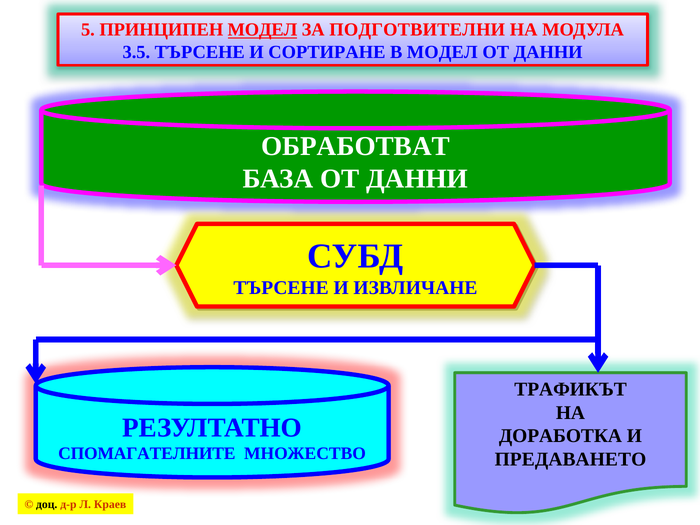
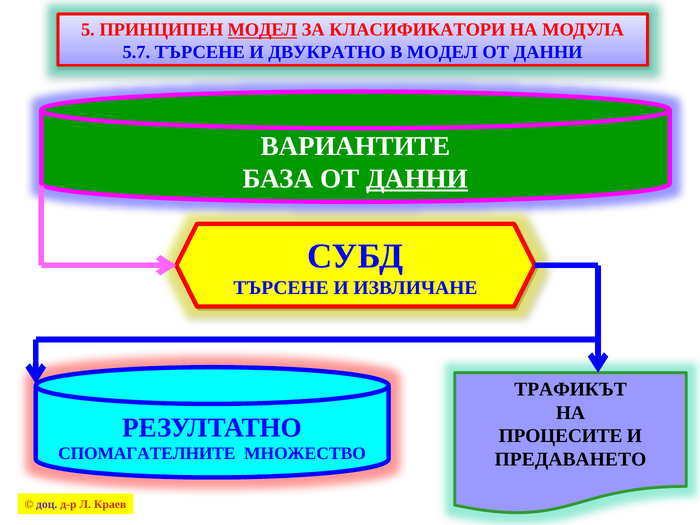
ПОДГОТВИТЕЛНИ: ПОДГОТВИТЕЛНИ -> КЛАСИФИКАТОРИ
3.5: 3.5 -> 5.7
СОРТИРАНЕ: СОРТИРАНЕ -> ДВУКРАТНО
ОБРАБОТВАТ: ОБРАБОТВАТ -> ВАРИАНТИТЕ
ДАННИ at (417, 179) underline: none -> present
ДОРАБОТКА: ДОРАБОТКА -> ПРОЦЕСИТЕ
доц colour: black -> purple
